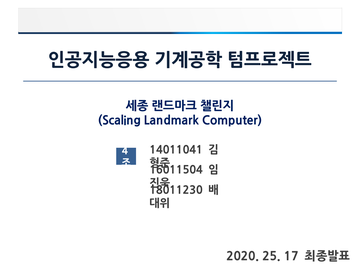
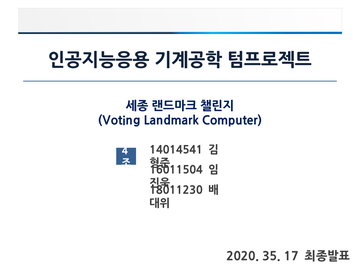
Scaling: Scaling -> Voting
14011041: 14011041 -> 14014541
25: 25 -> 35
